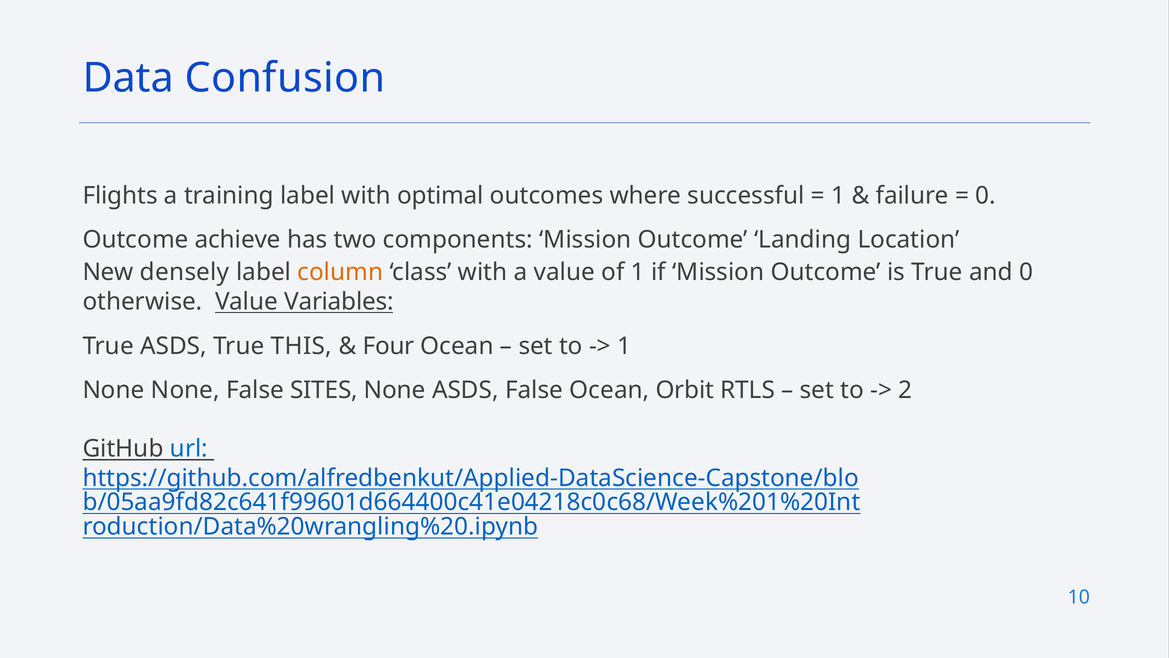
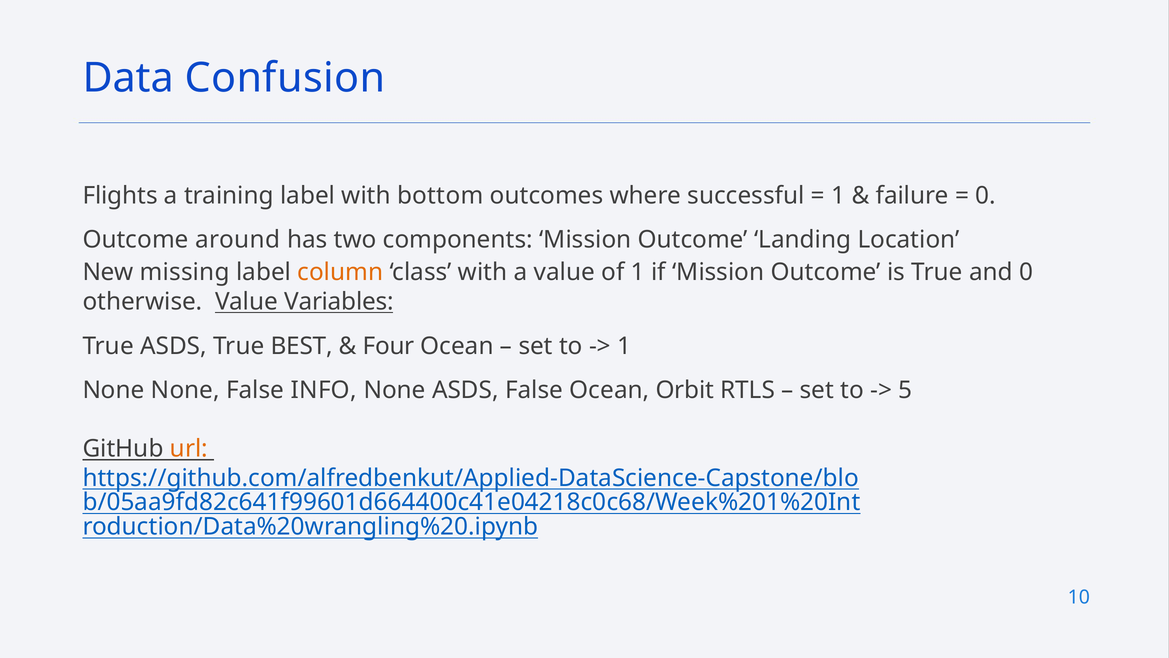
optimal: optimal -> bottom
achieve: achieve -> around
densely: densely -> missing
THIS: THIS -> BEST
SITES: SITES -> INFO
2: 2 -> 5
url colour: blue -> orange
